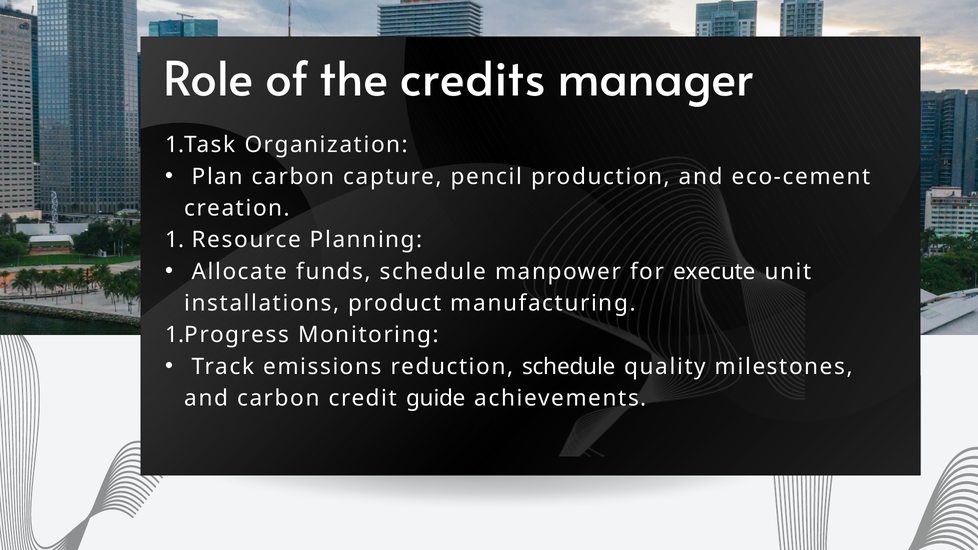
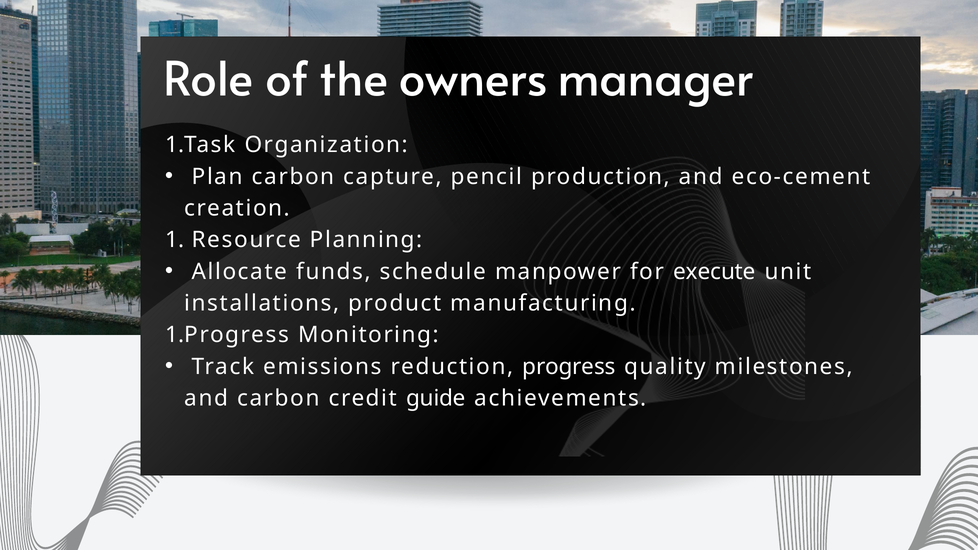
credits: credits -> owners
reduction schedule: schedule -> progress
